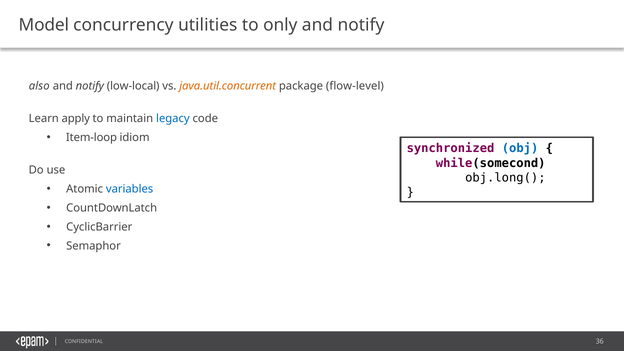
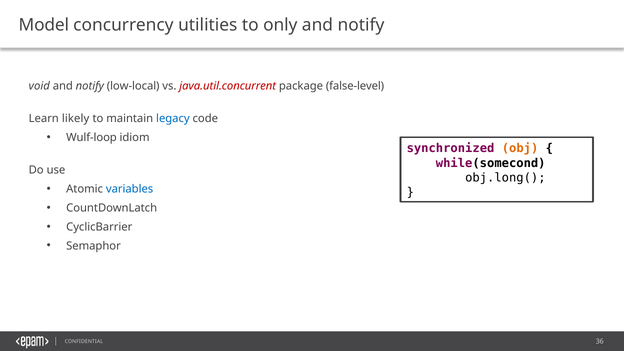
also: also -> void
java.util.concurrent colour: orange -> red
flow-level: flow-level -> false-level
apply: apply -> likely
Item-loop: Item-loop -> Wulf-loop
obj colour: blue -> orange
